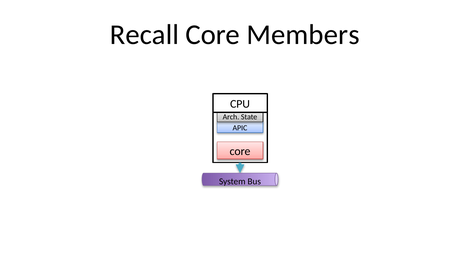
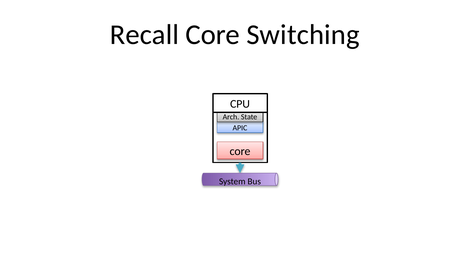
Members: Members -> Switching
